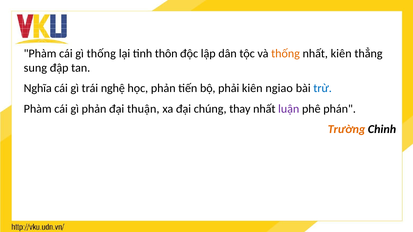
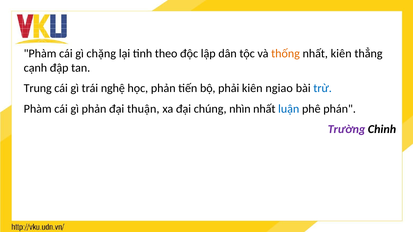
gì thống: thống -> chặng
thôn: thôn -> theo
sung: sung -> cạnh
Nghĩa: Nghĩa -> Trung
thay: thay -> nhìn
luận colour: purple -> blue
Trường colour: orange -> purple
